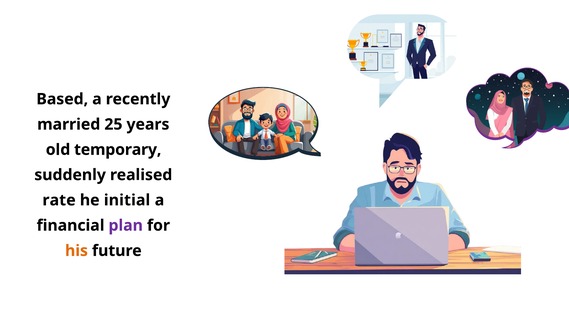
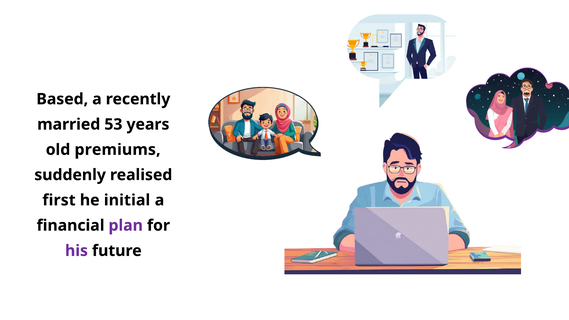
25: 25 -> 53
temporary: temporary -> premiums
rate: rate -> first
his colour: orange -> purple
